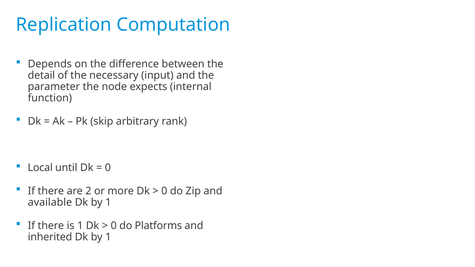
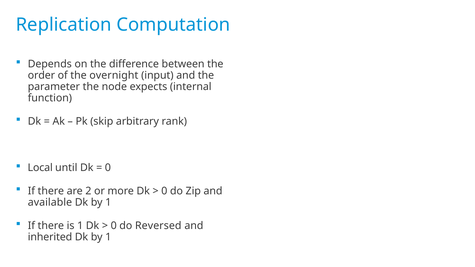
detail: detail -> order
necessary: necessary -> overnight
Platforms: Platforms -> Reversed
